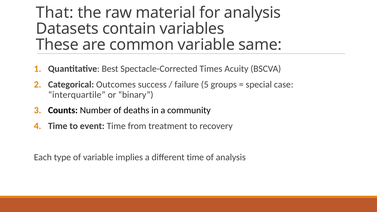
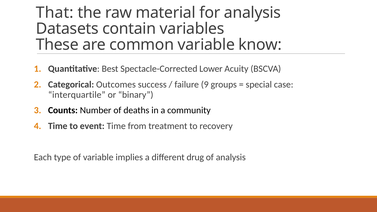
same: same -> know
Times: Times -> Lower
5: 5 -> 9
different time: time -> drug
